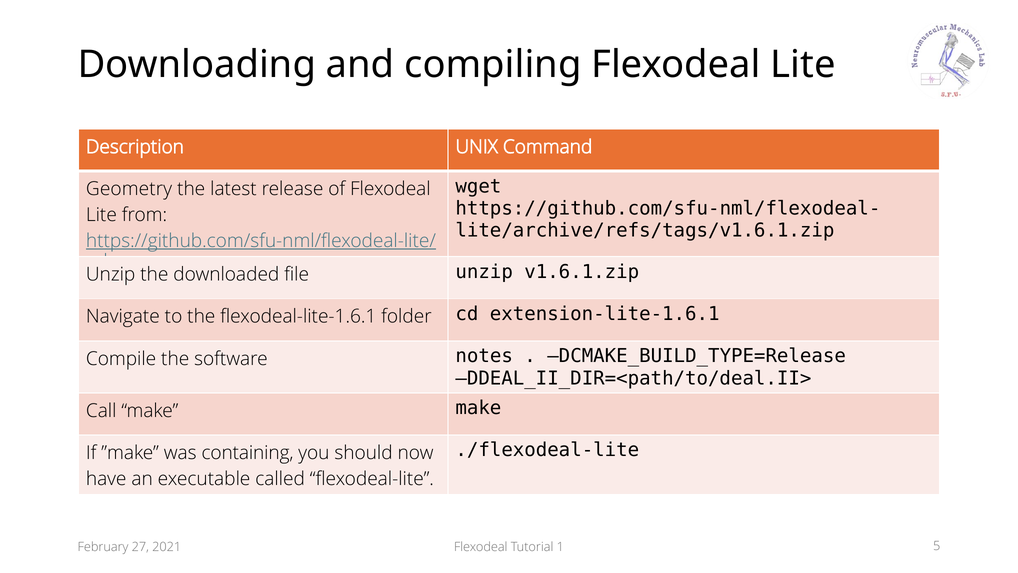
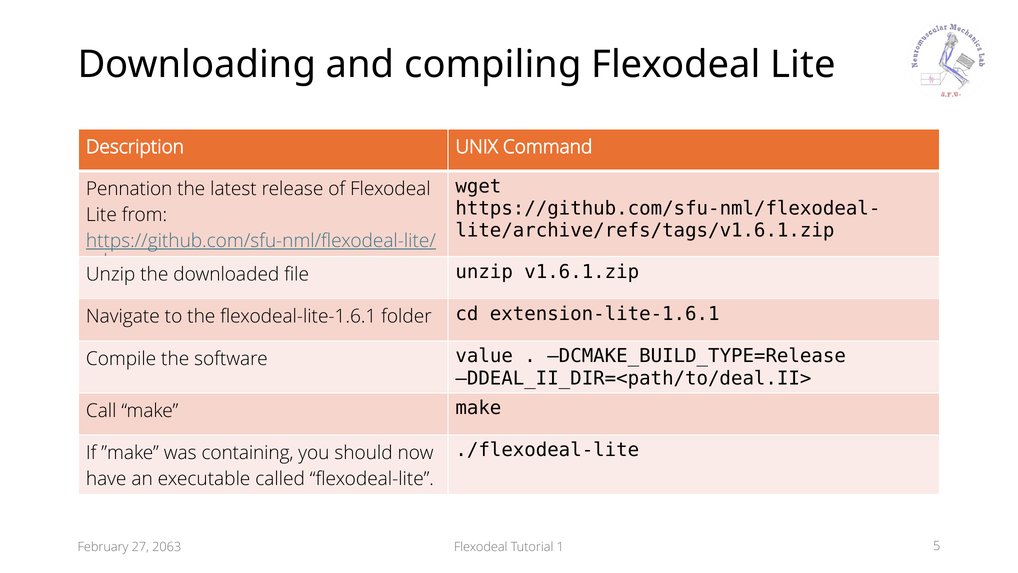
Geometry: Geometry -> Pennation
notes: notes -> value
2021: 2021 -> 2063
